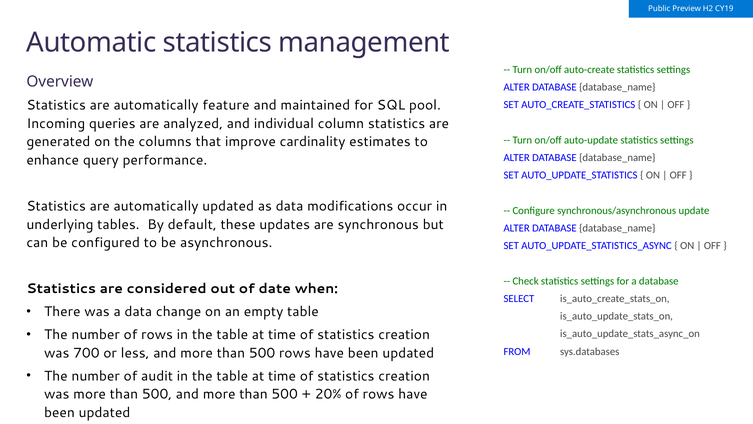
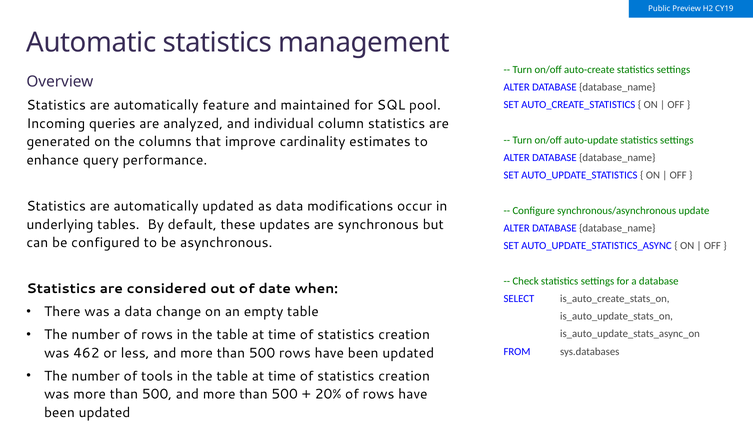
700: 700 -> 462
audit: audit -> tools
